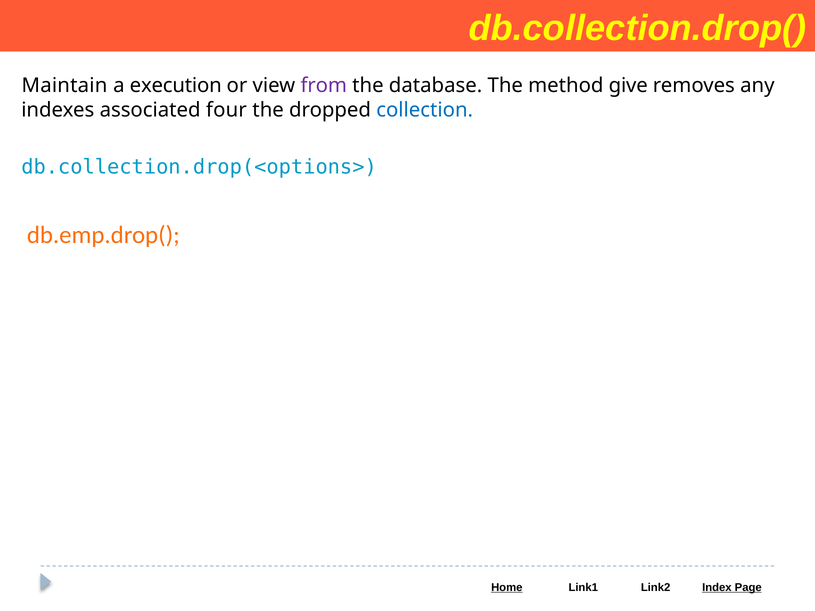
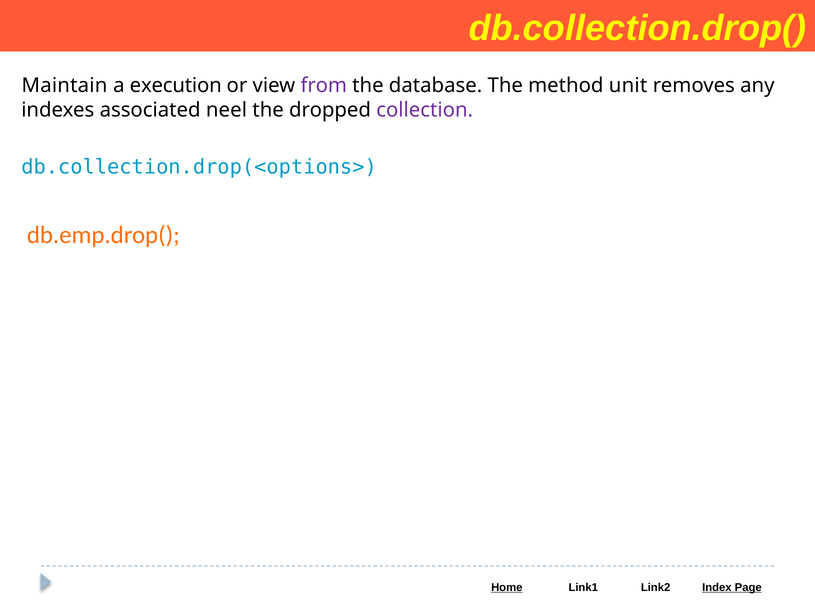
give: give -> unit
four: four -> neel
collection colour: blue -> purple
